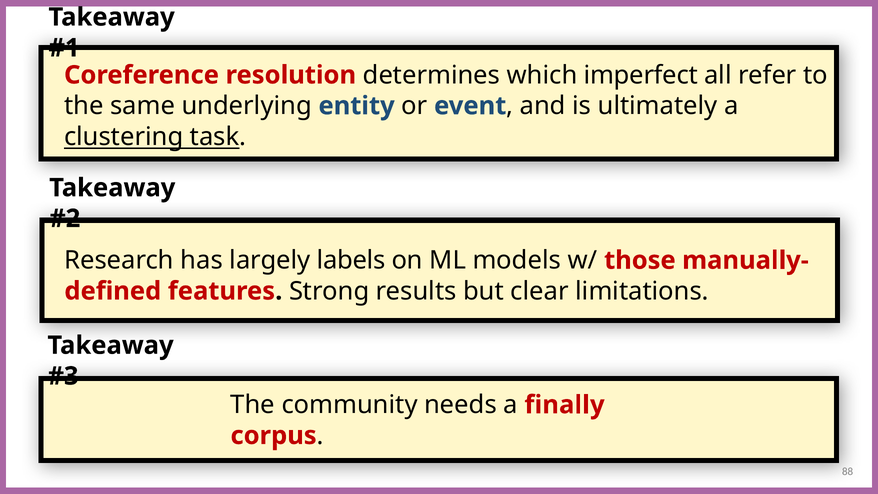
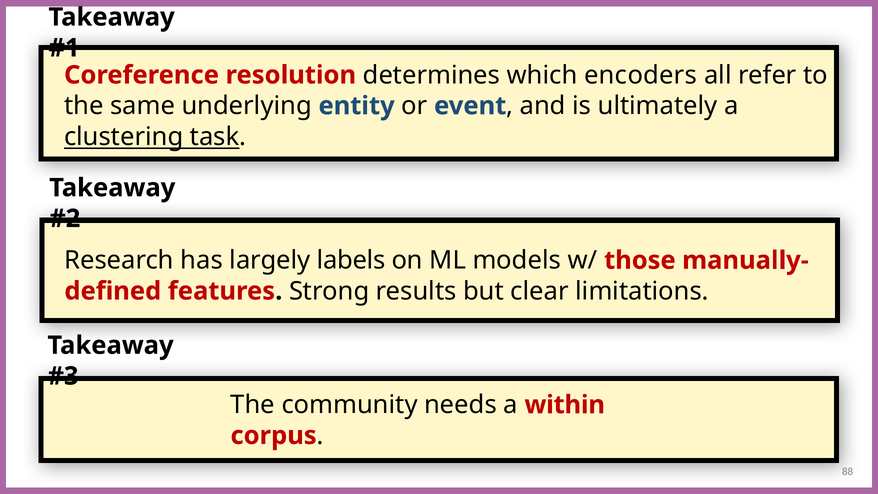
imperfect: imperfect -> encoders
finally: finally -> within
